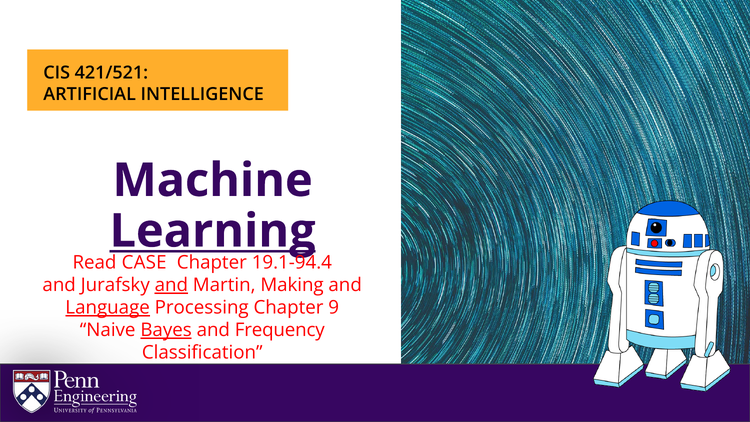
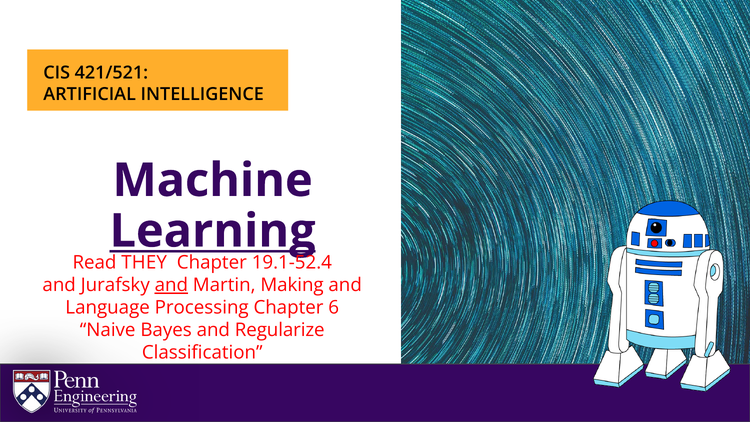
CASE: CASE -> THEY
19.1-94.4: 19.1-94.4 -> 19.1-52.4
Language underline: present -> none
9: 9 -> 6
Bayes underline: present -> none
Frequency: Frequency -> Regularize
